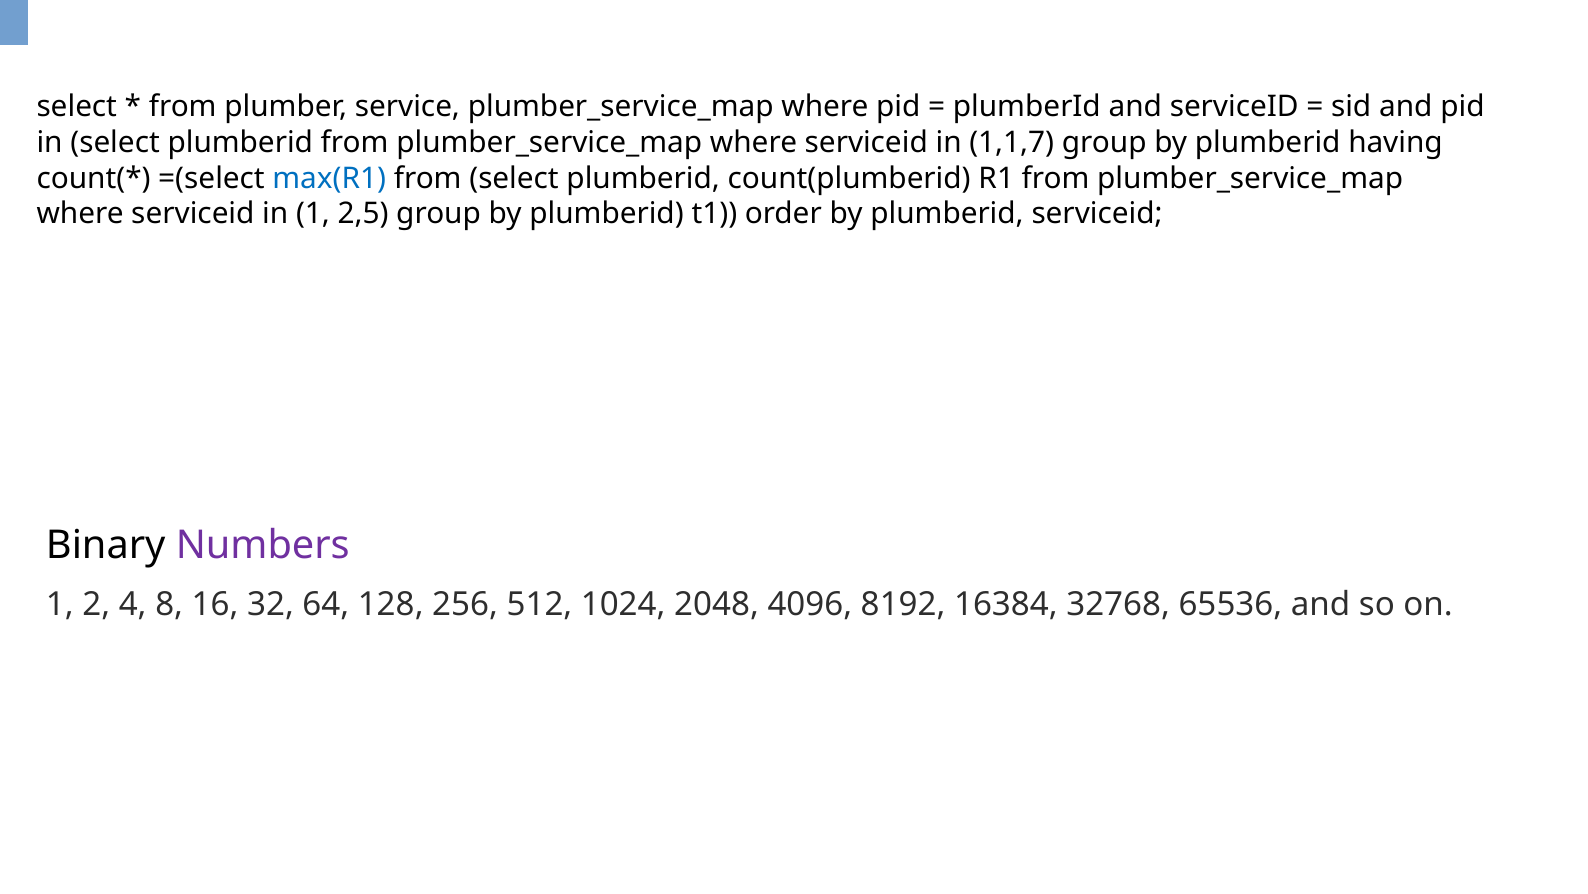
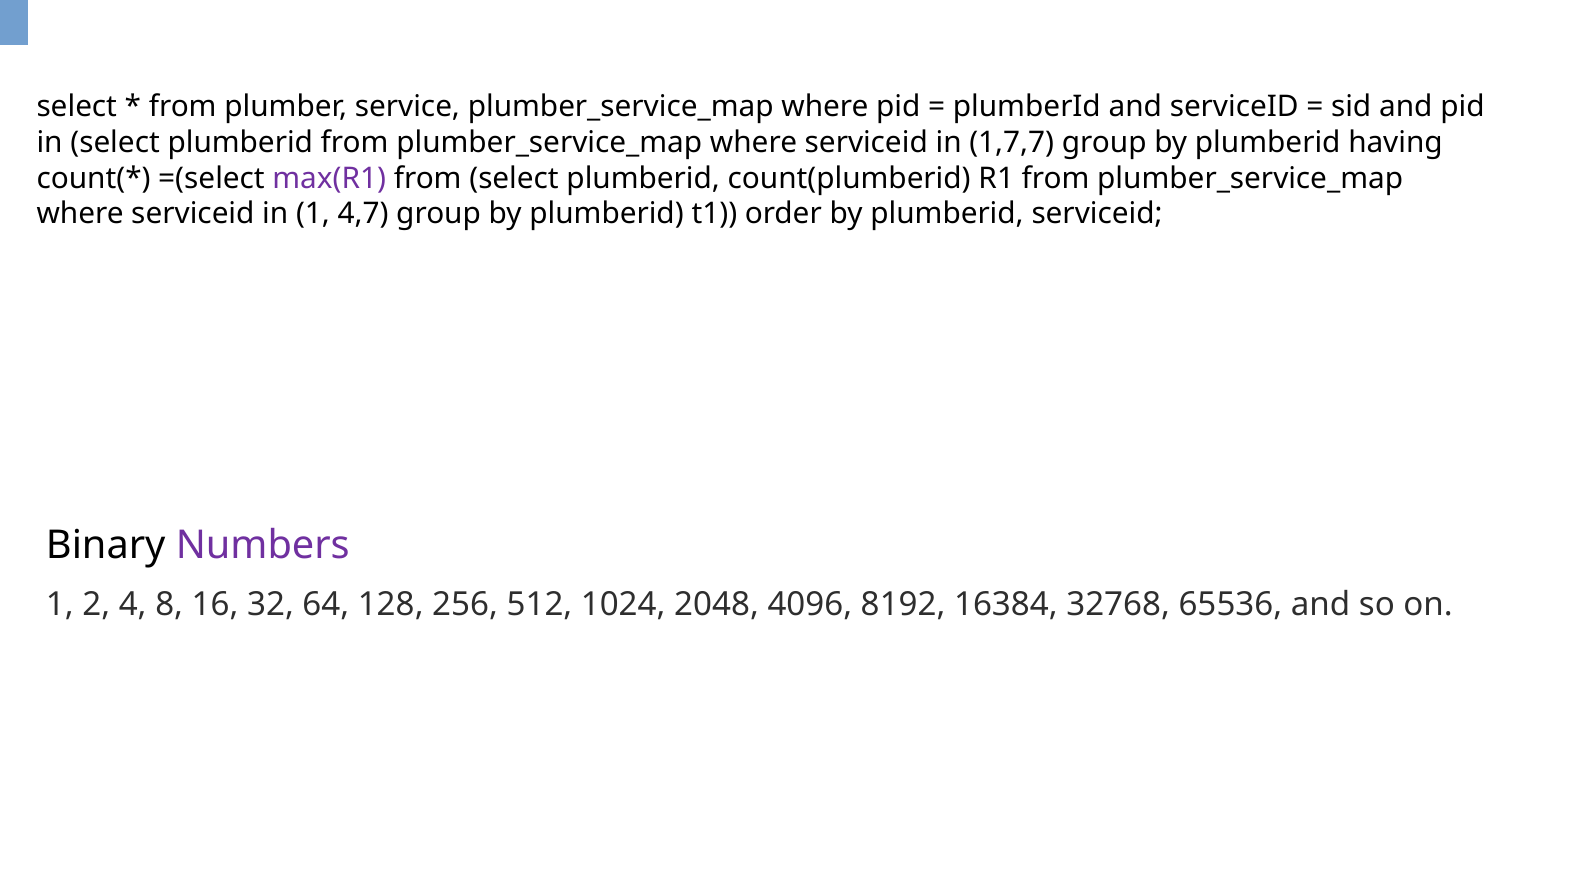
1,1,7: 1,1,7 -> 1,7,7
max(R1 colour: blue -> purple
2,5: 2,5 -> 4,7
